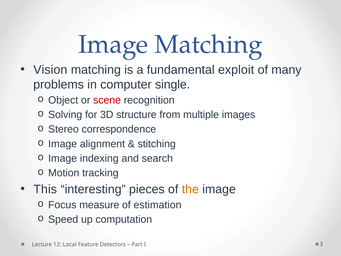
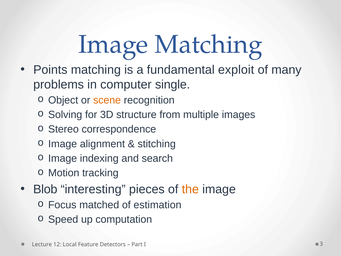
Vision: Vision -> Points
scene colour: red -> orange
This: This -> Blob
measure: measure -> matched
